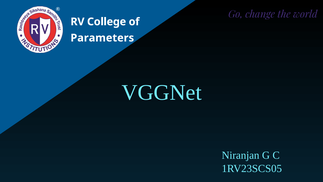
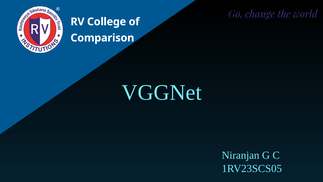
Parameters: Parameters -> Comparison
